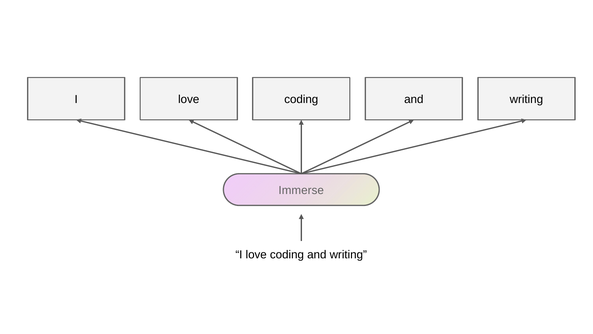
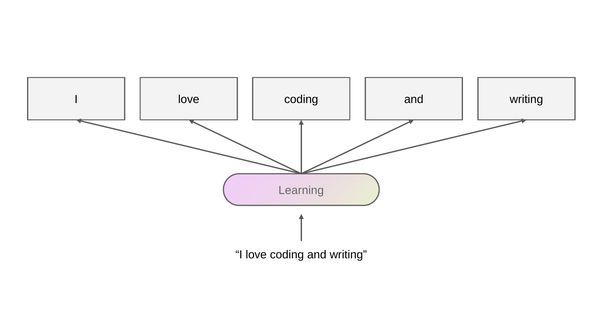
Immerse: Immerse -> Learning
